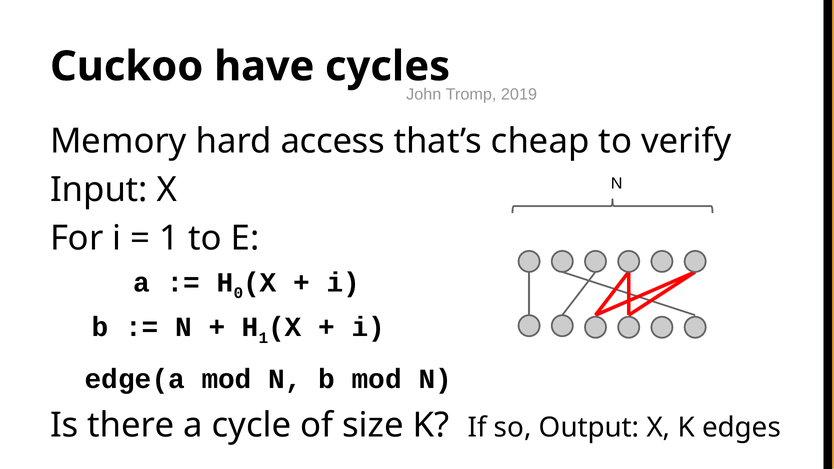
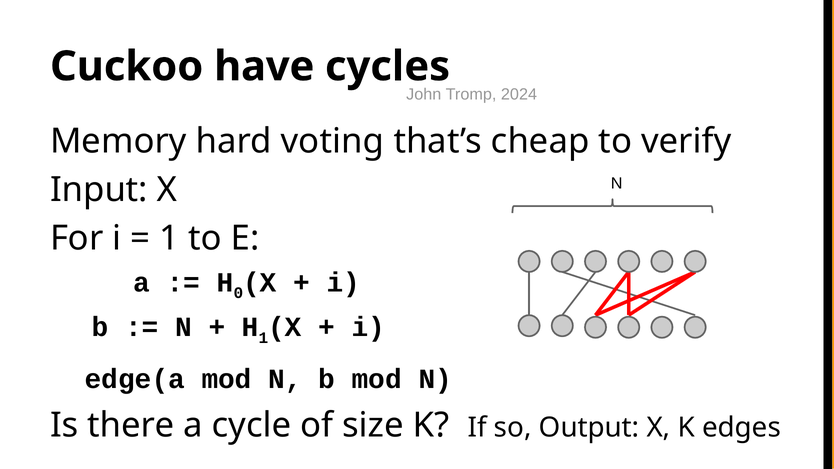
2019: 2019 -> 2024
access: access -> voting
